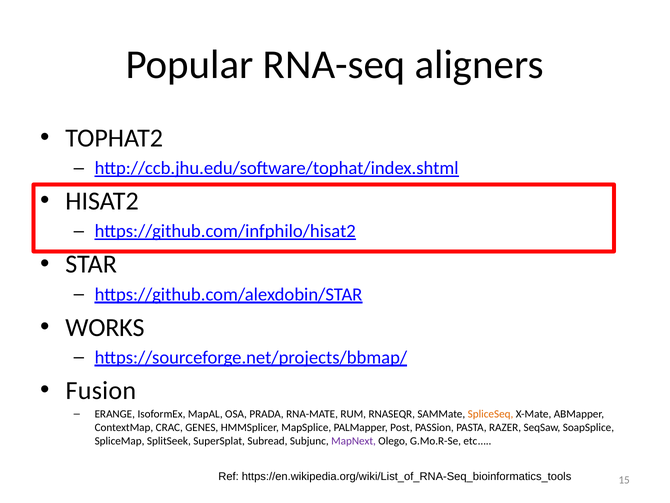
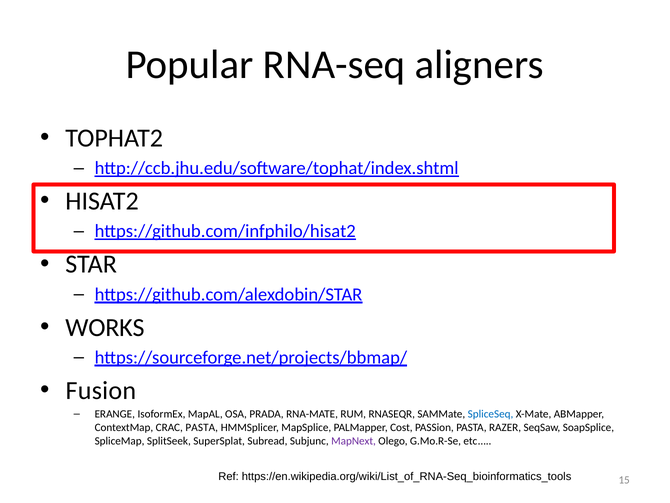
SpliceSeq colour: orange -> blue
CRAC GENES: GENES -> PASTA
Post: Post -> Cost
